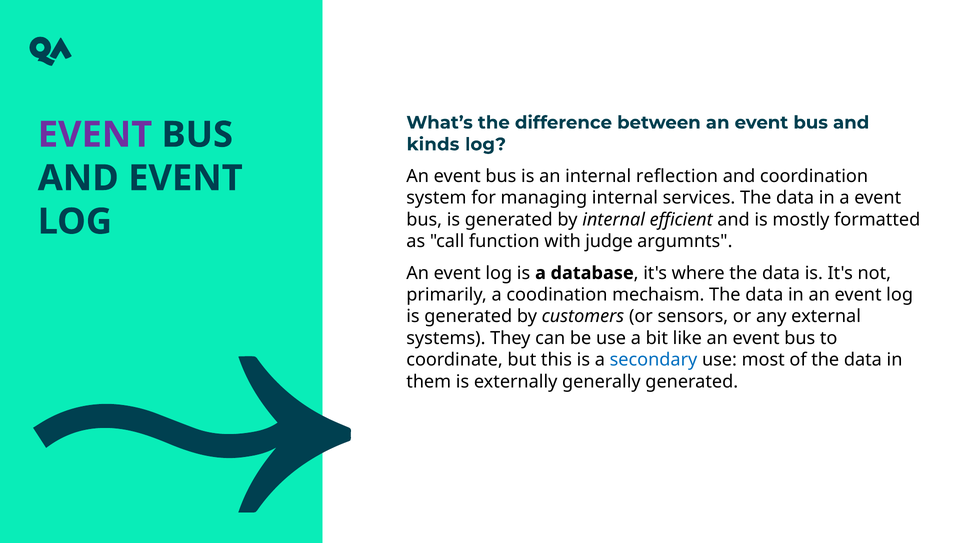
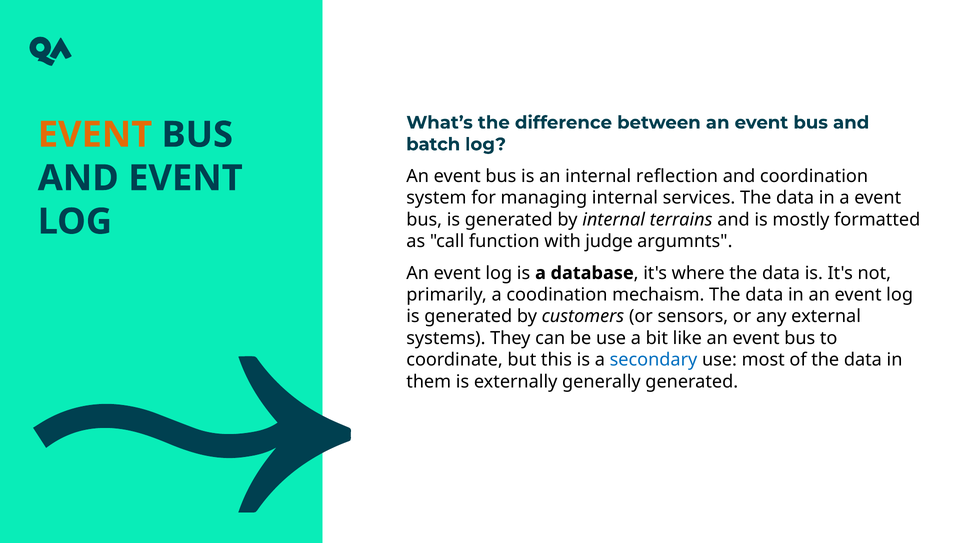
EVENT at (95, 135) colour: purple -> orange
kinds: kinds -> batch
efficient: efficient -> terrains
